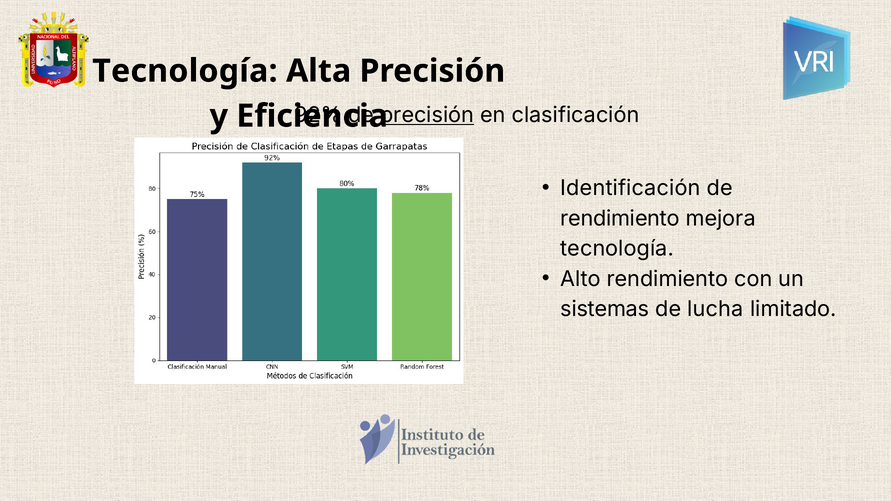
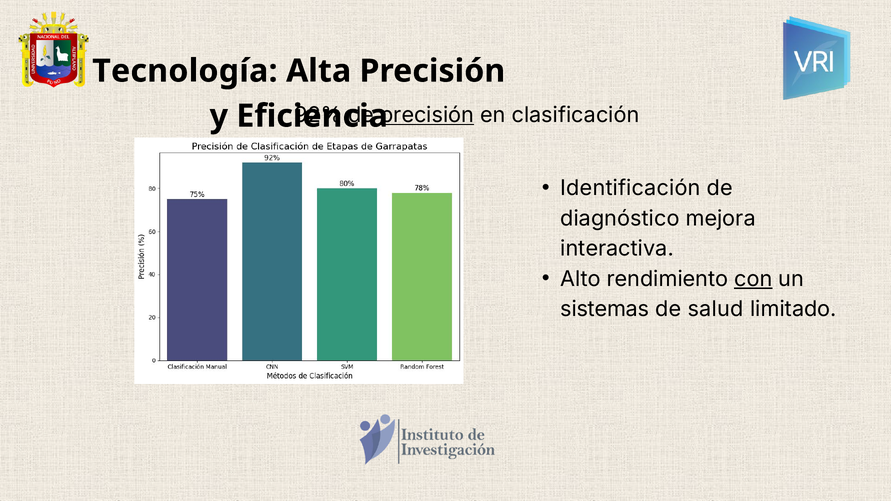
rendimiento at (620, 218): rendimiento -> diagnóstico
tecnología at (617, 249): tecnología -> interactiva
con underline: none -> present
lucha: lucha -> salud
